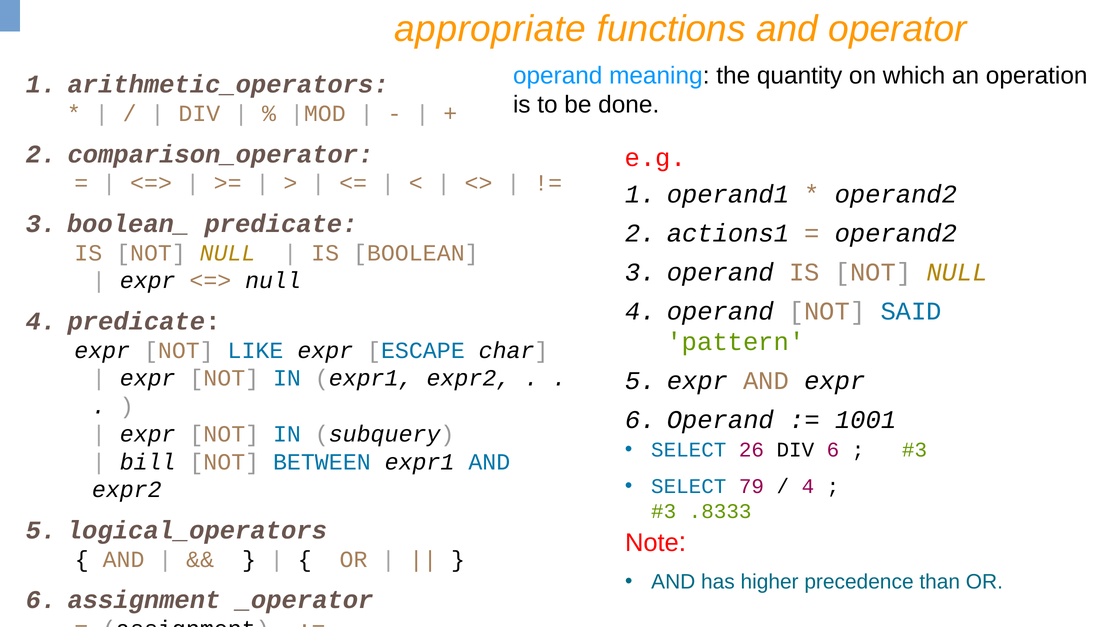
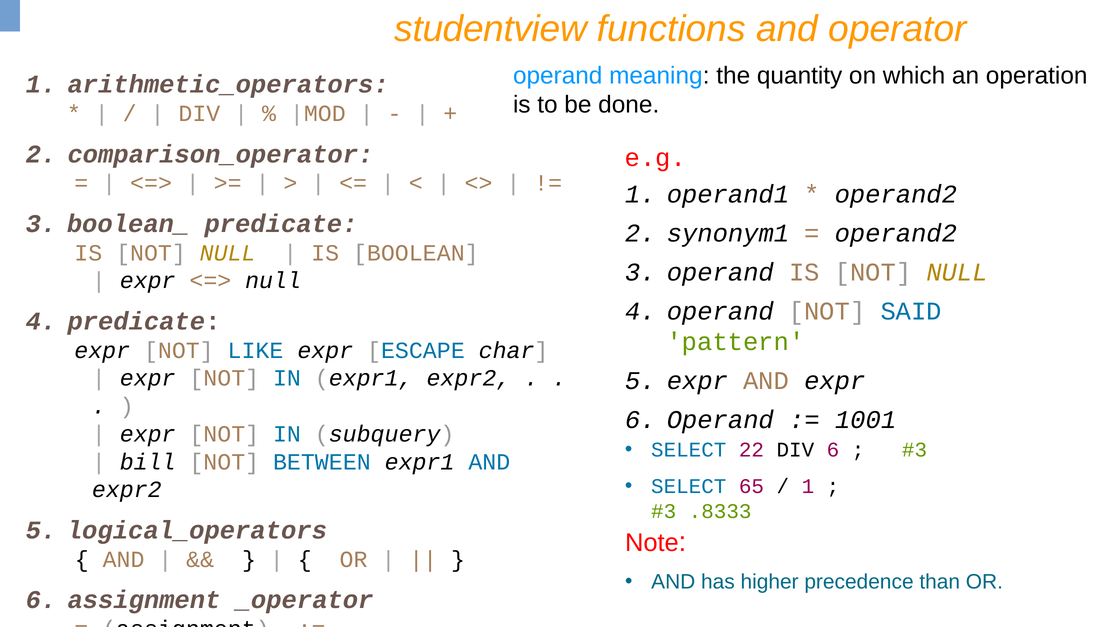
appropriate: appropriate -> studentview
actions1: actions1 -> synonym1
26: 26 -> 22
79: 79 -> 65
4 at (808, 486): 4 -> 1
